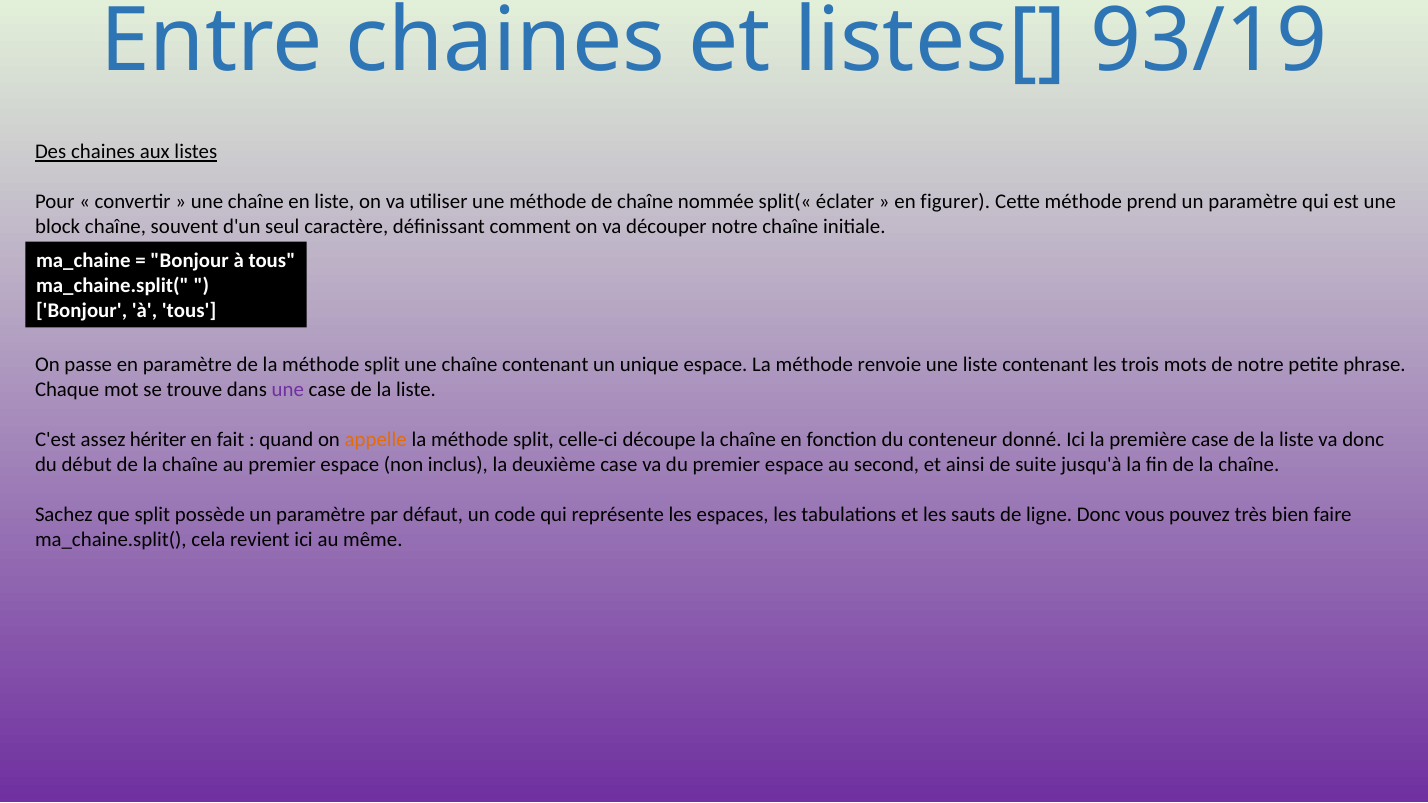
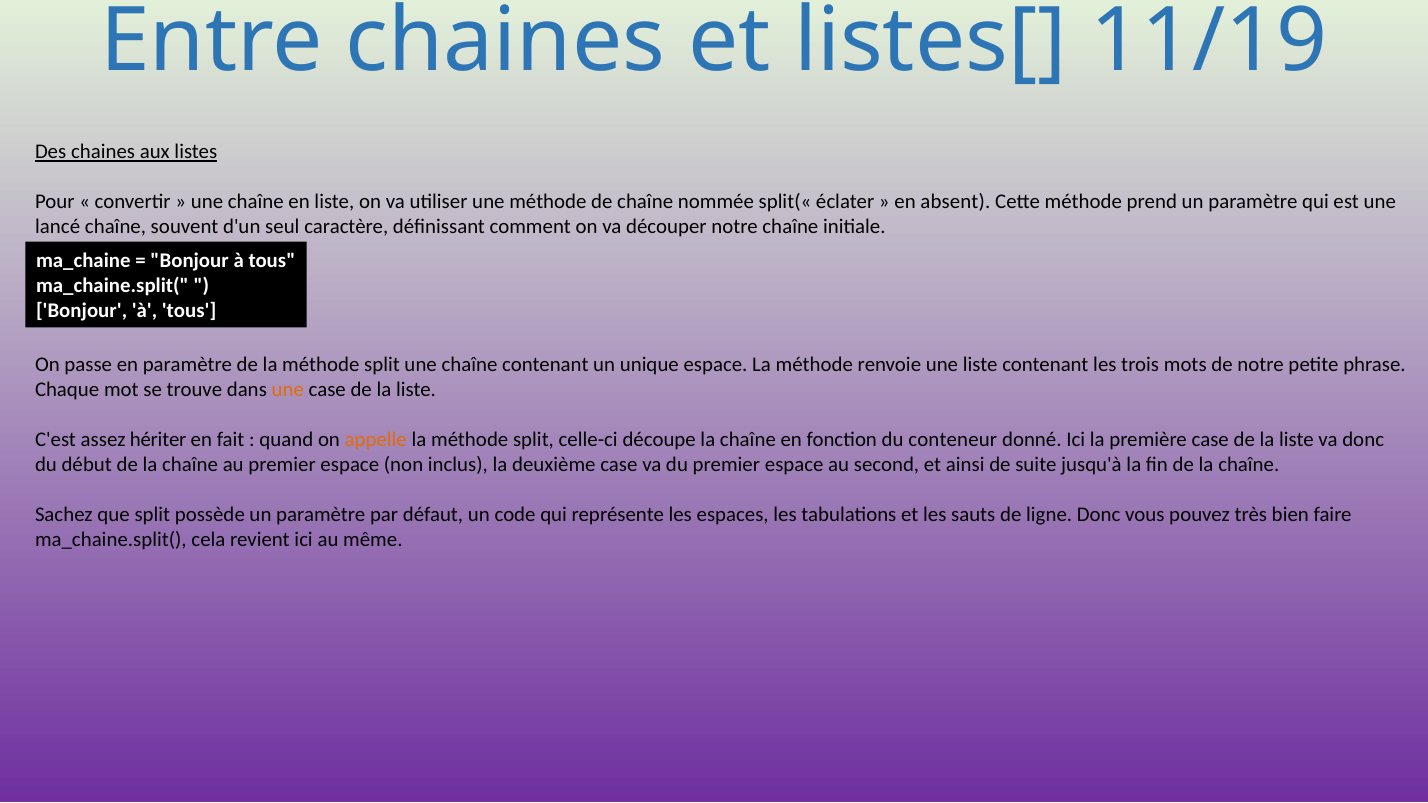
93/19: 93/19 -> 11/19
figurer: figurer -> absent
block: block -> lancé
une at (288, 390) colour: purple -> orange
